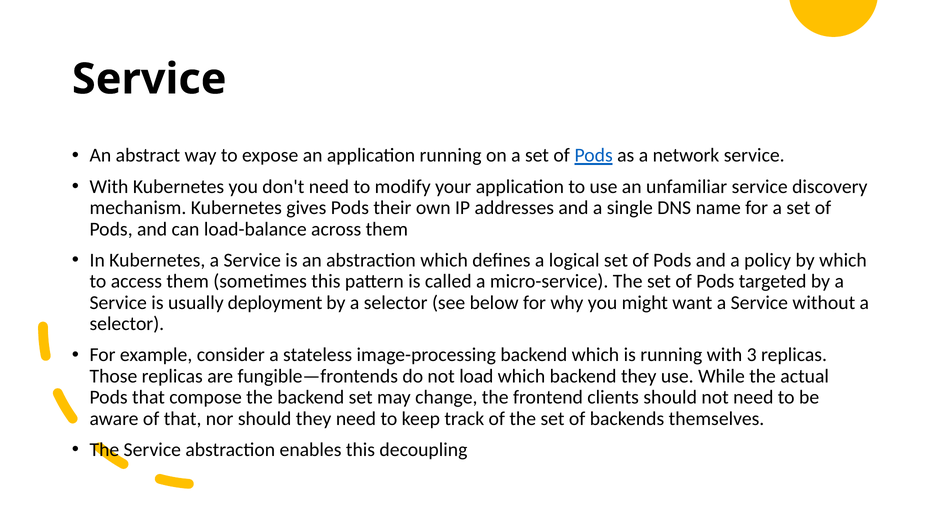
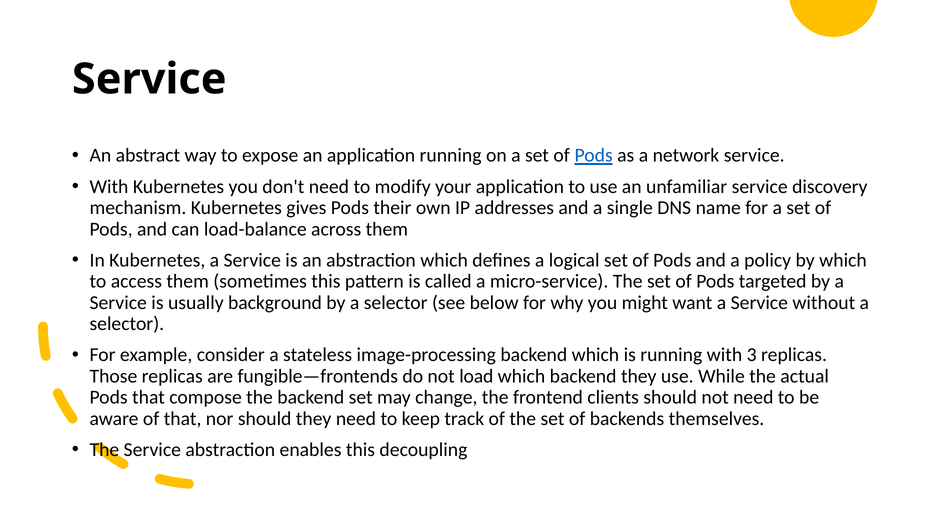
deployment: deployment -> background
